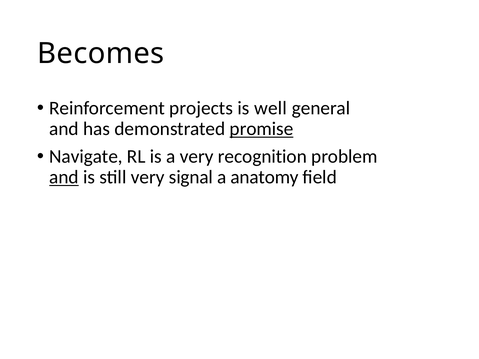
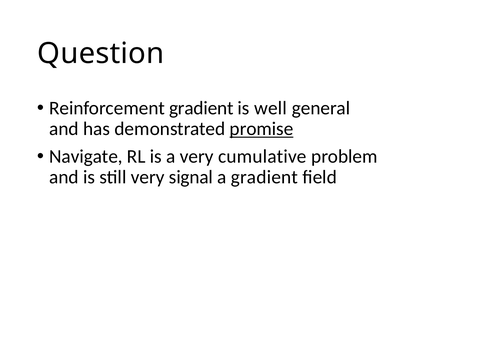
Becomes: Becomes -> Question
Reinforcement projects: projects -> gradient
recognition: recognition -> cumulative
and at (64, 177) underline: present -> none
a anatomy: anatomy -> gradient
